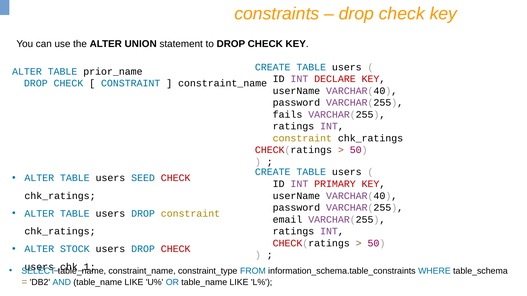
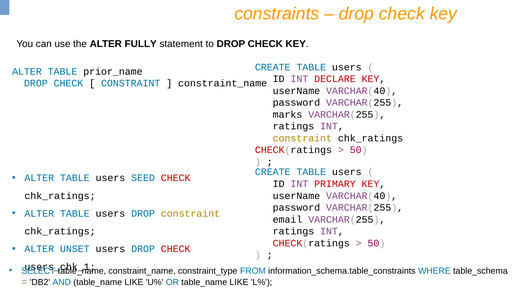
UNION: UNION -> FULLY
fails: fails -> marks
STOCK: STOCK -> UNSET
